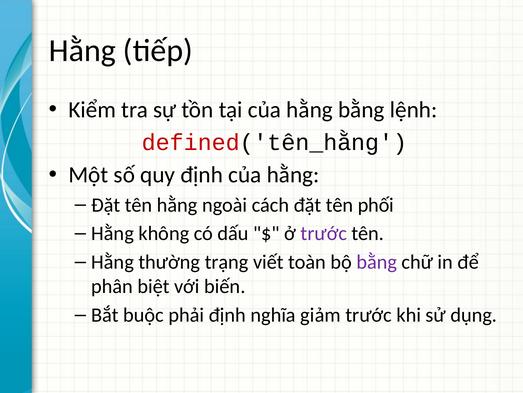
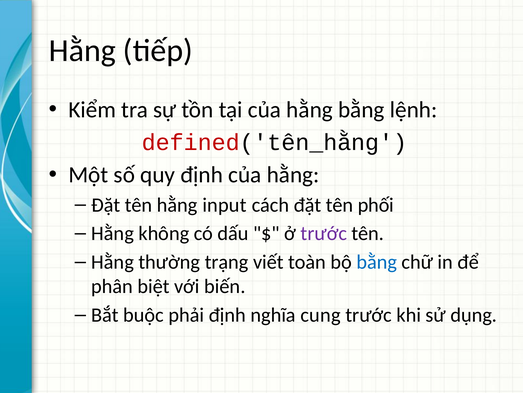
ngoài: ngoài -> input
bằng at (377, 262) colour: purple -> blue
giảm: giảm -> cung
